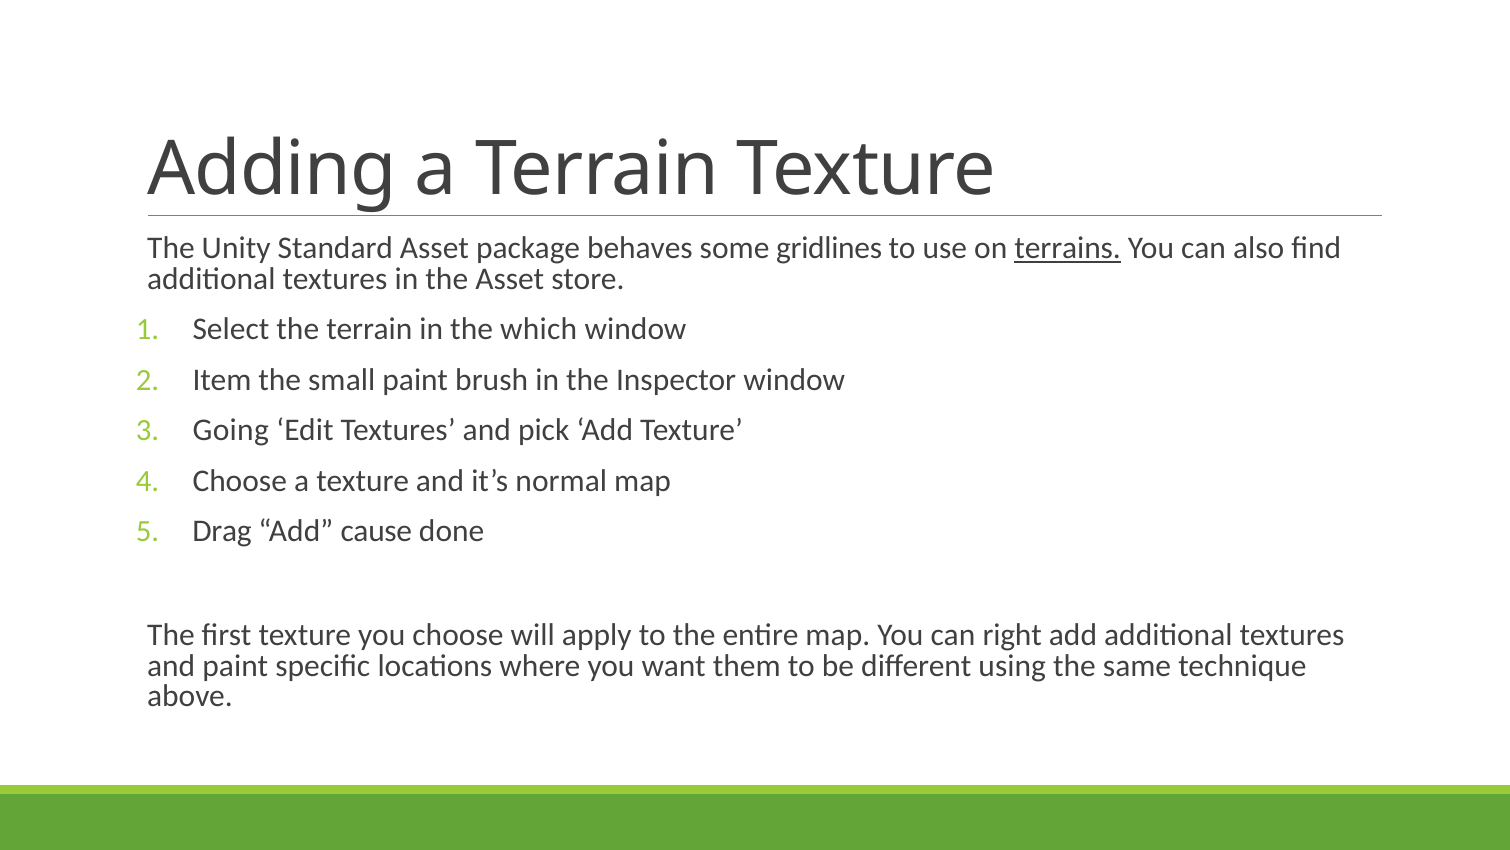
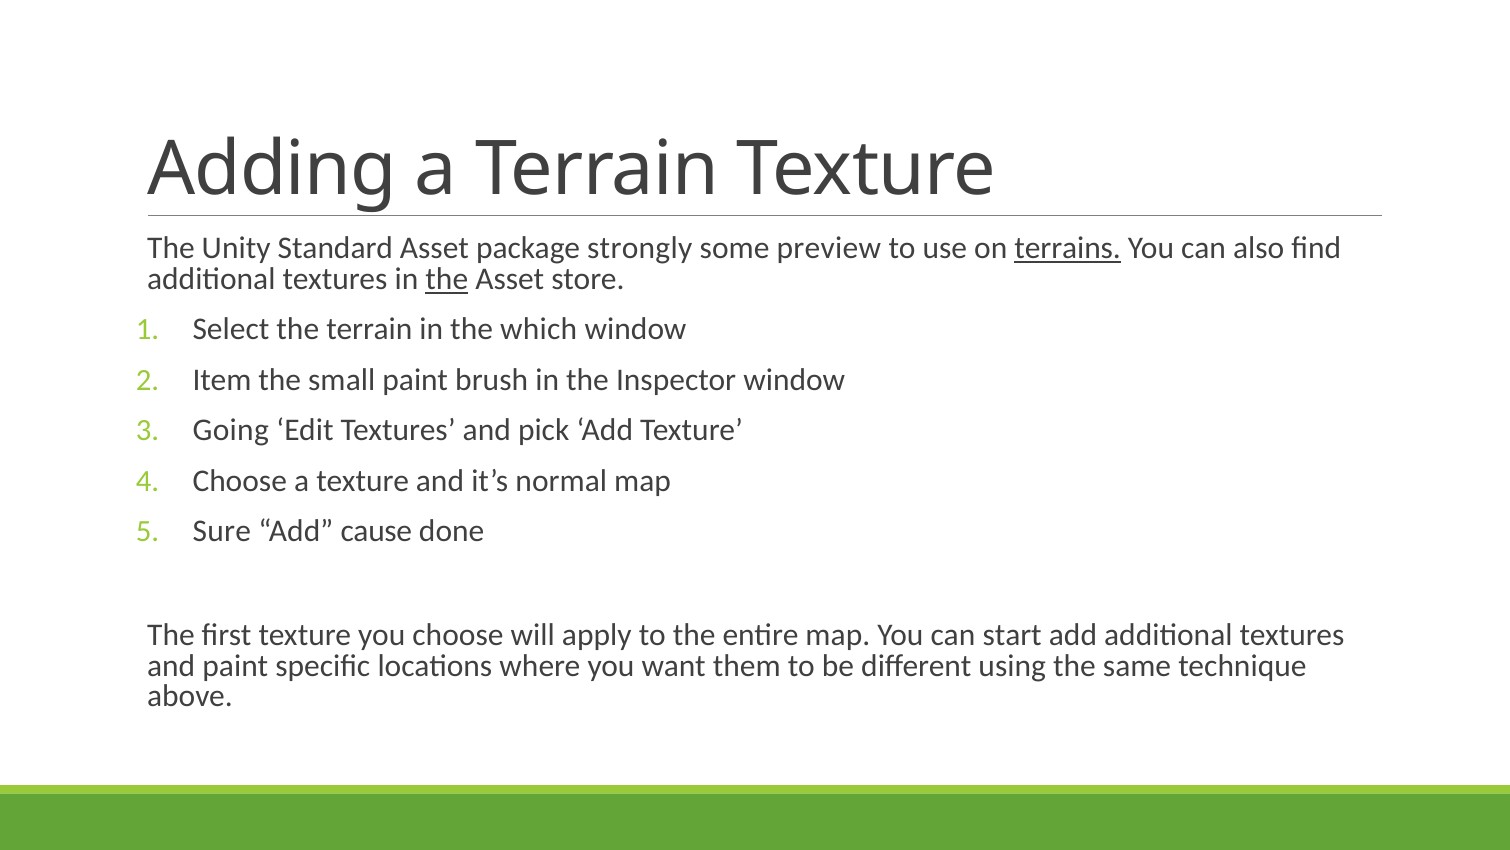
behaves: behaves -> strongly
gridlines: gridlines -> preview
the at (447, 279) underline: none -> present
Drag: Drag -> Sure
right: right -> start
